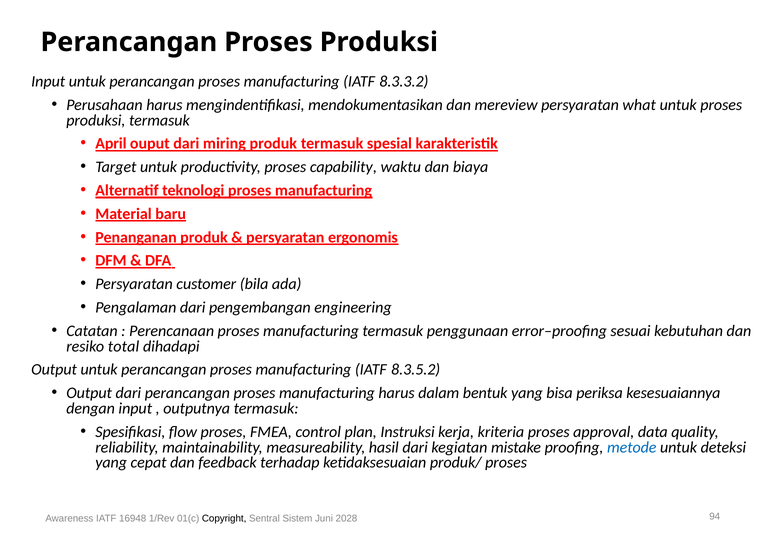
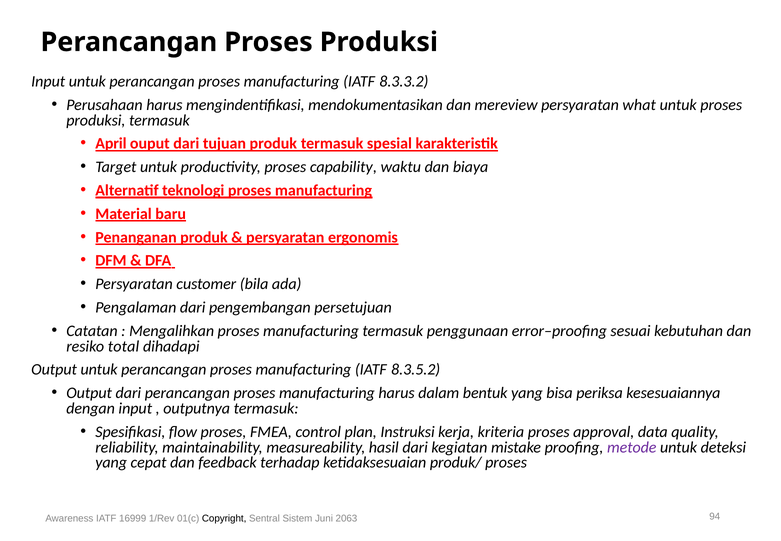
miring: miring -> tujuan
engineering: engineering -> persetujuan
Perencanaan: Perencanaan -> Mengalihkan
metode colour: blue -> purple
16948: 16948 -> 16999
2028: 2028 -> 2063
